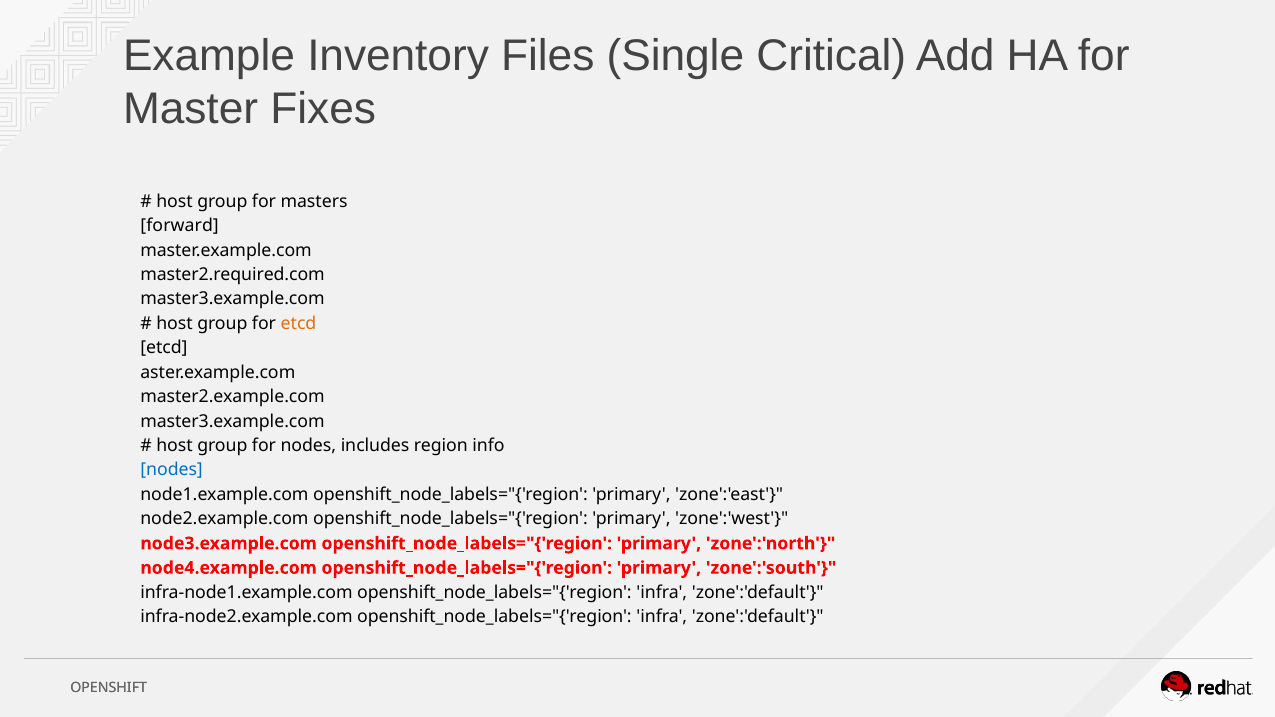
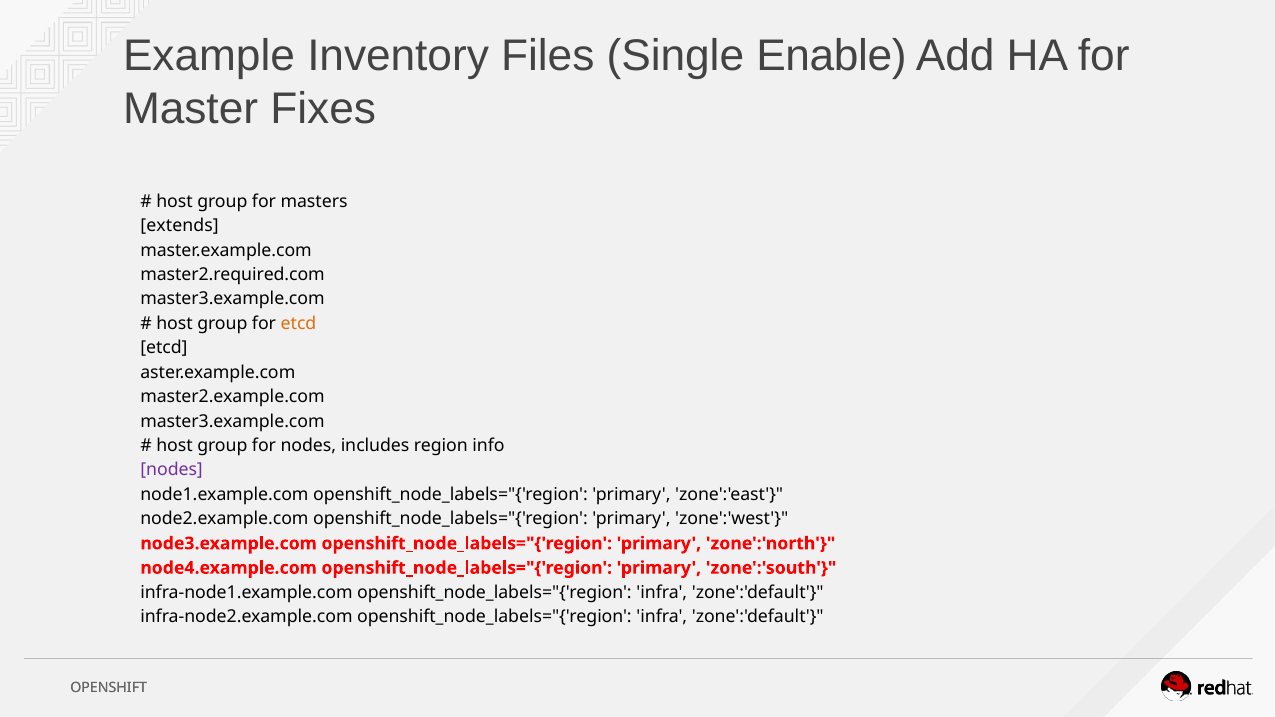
Critical: Critical -> Enable
forward: forward -> extends
nodes at (172, 470) colour: blue -> purple
